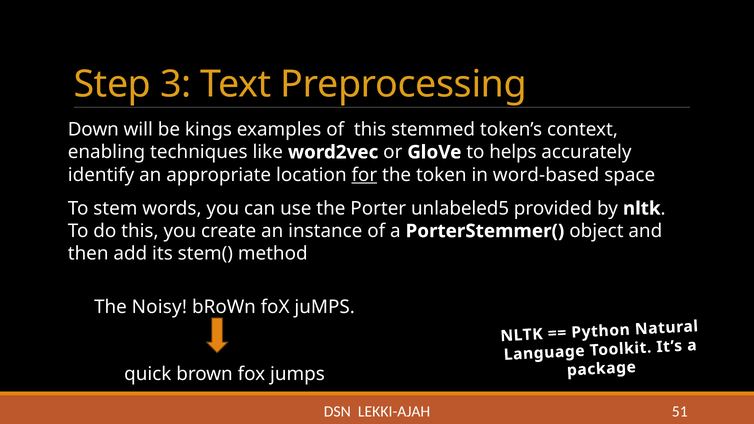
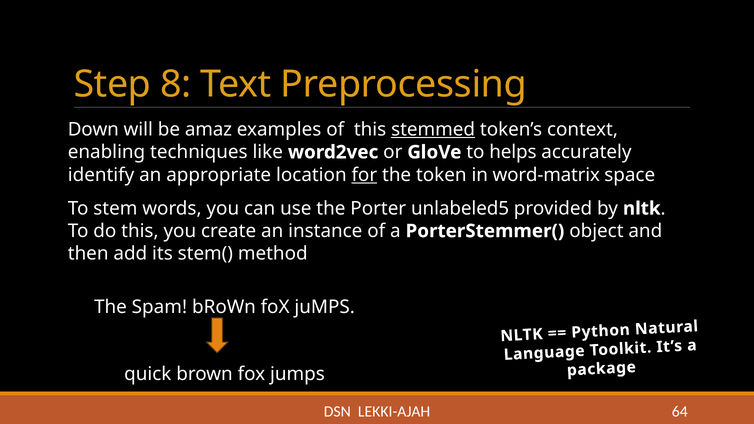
3: 3 -> 8
kings: kings -> amaz
stemmed underline: none -> present
word-based: word-based -> word-matrix
Noisy: Noisy -> Spam
51: 51 -> 64
